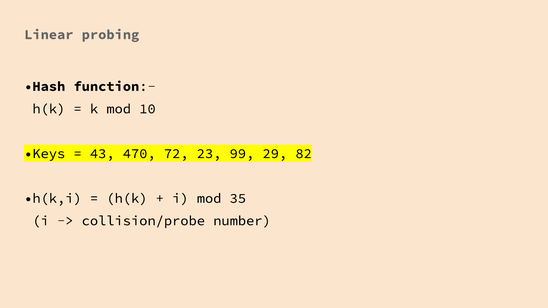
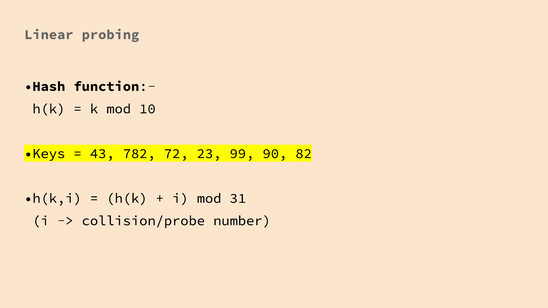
470: 470 -> 782
29: 29 -> 90
35: 35 -> 31
